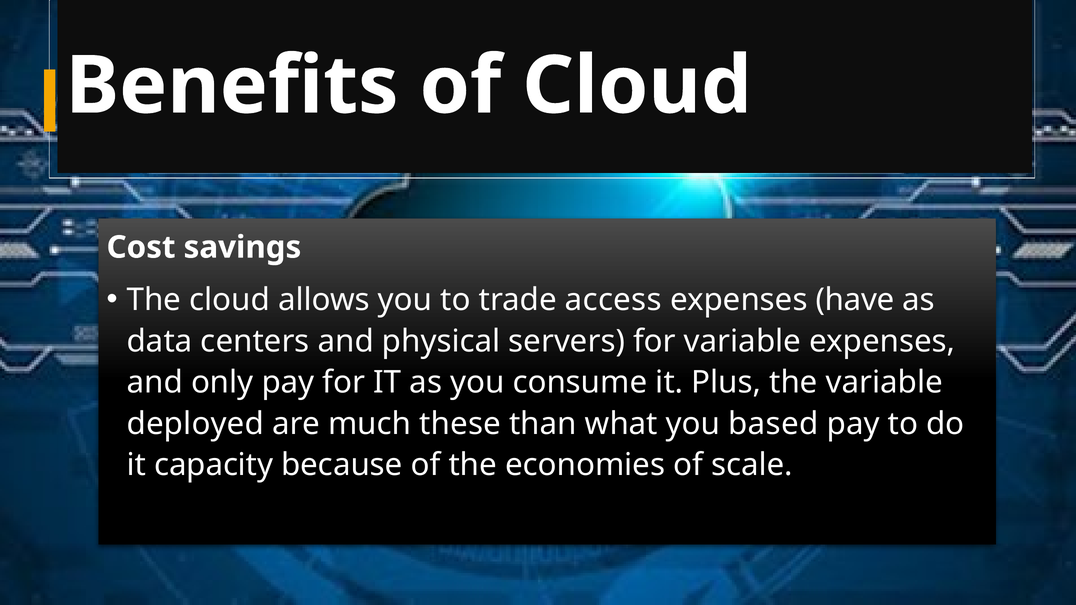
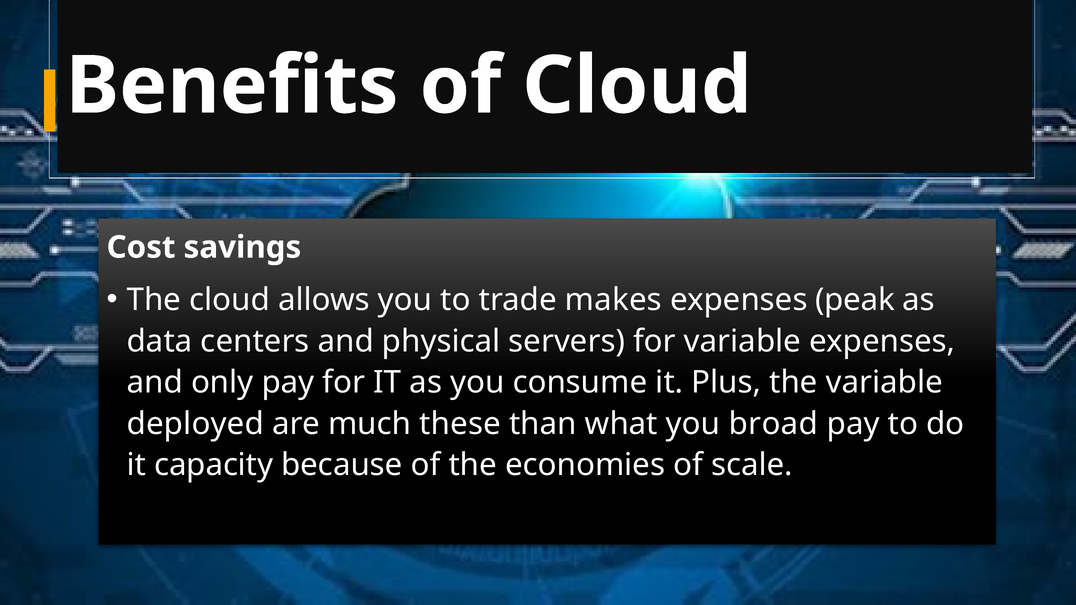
access: access -> makes
have: have -> peak
based: based -> broad
